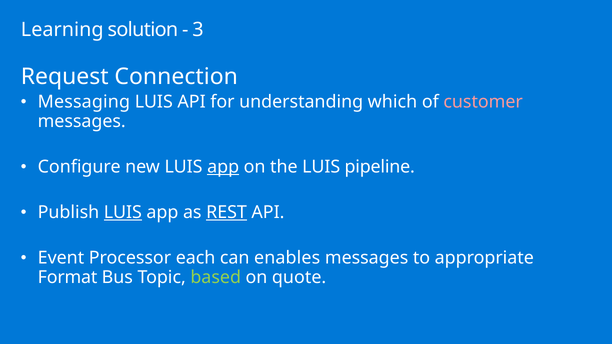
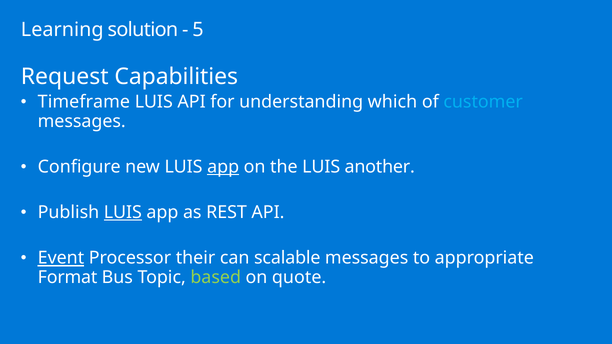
3: 3 -> 5
Connection: Connection -> Capabilities
Messaging: Messaging -> Timeframe
customer colour: pink -> light blue
pipeline: pipeline -> another
REST underline: present -> none
Event underline: none -> present
each: each -> their
enables: enables -> scalable
